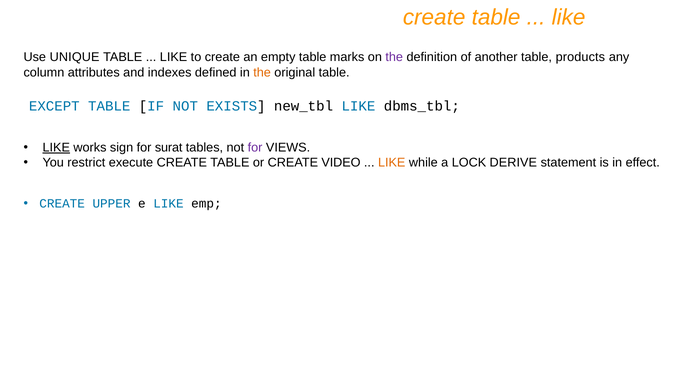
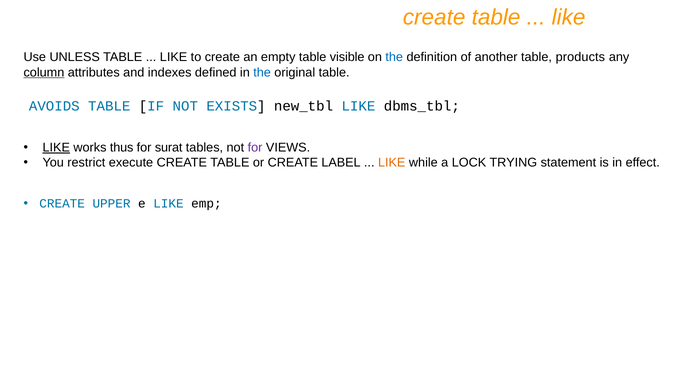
UNIQUE: UNIQUE -> UNLESS
marks: marks -> visible
the at (394, 57) colour: purple -> blue
column underline: none -> present
the at (262, 73) colour: orange -> blue
EXCEPT: EXCEPT -> AVOIDS
sign: sign -> thus
VIDEO: VIDEO -> LABEL
DERIVE: DERIVE -> TRYING
